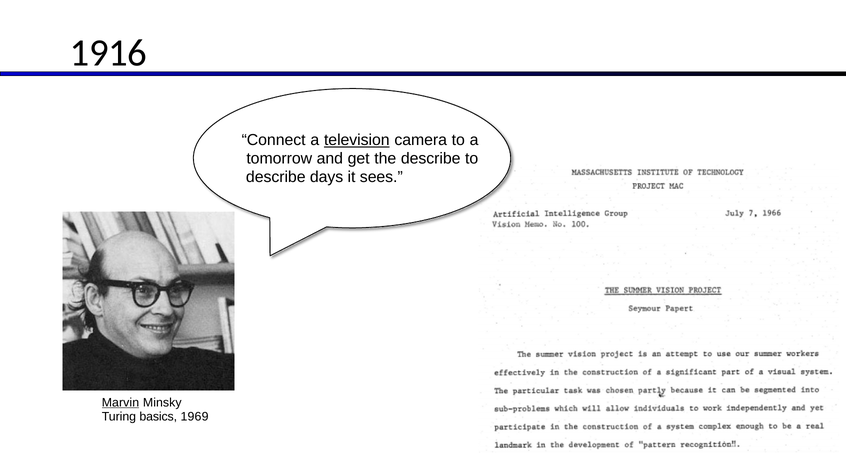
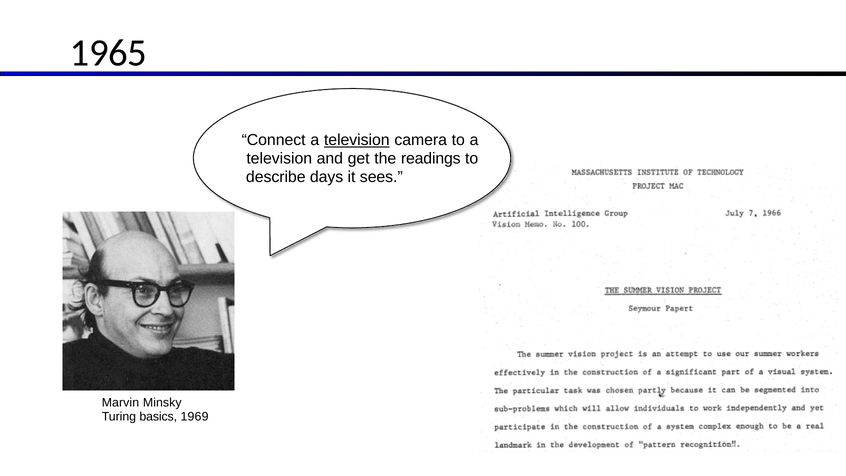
1916: 1916 -> 1965
tomorrow at (279, 159): tomorrow -> television
the describe: describe -> readings
Marvin underline: present -> none
